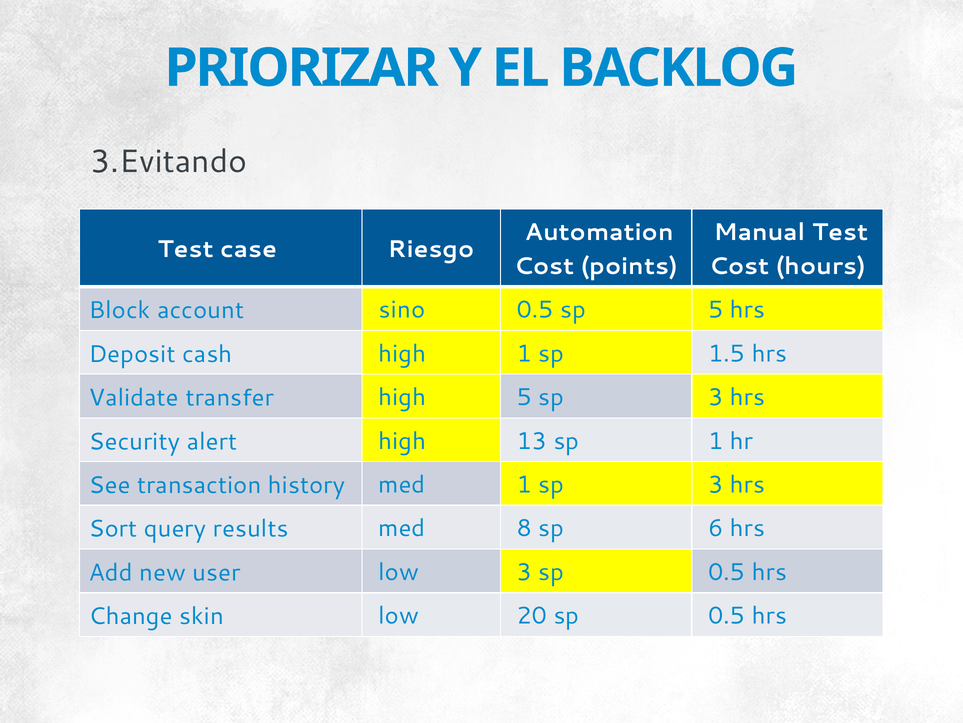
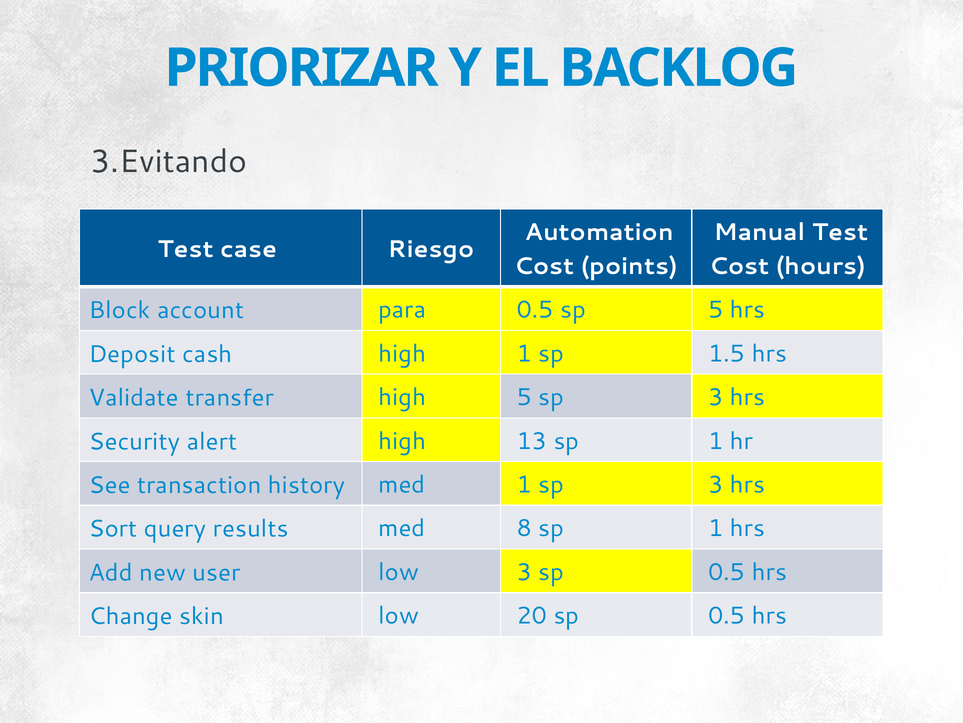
sino: sino -> para
8 sp 6: 6 -> 1
